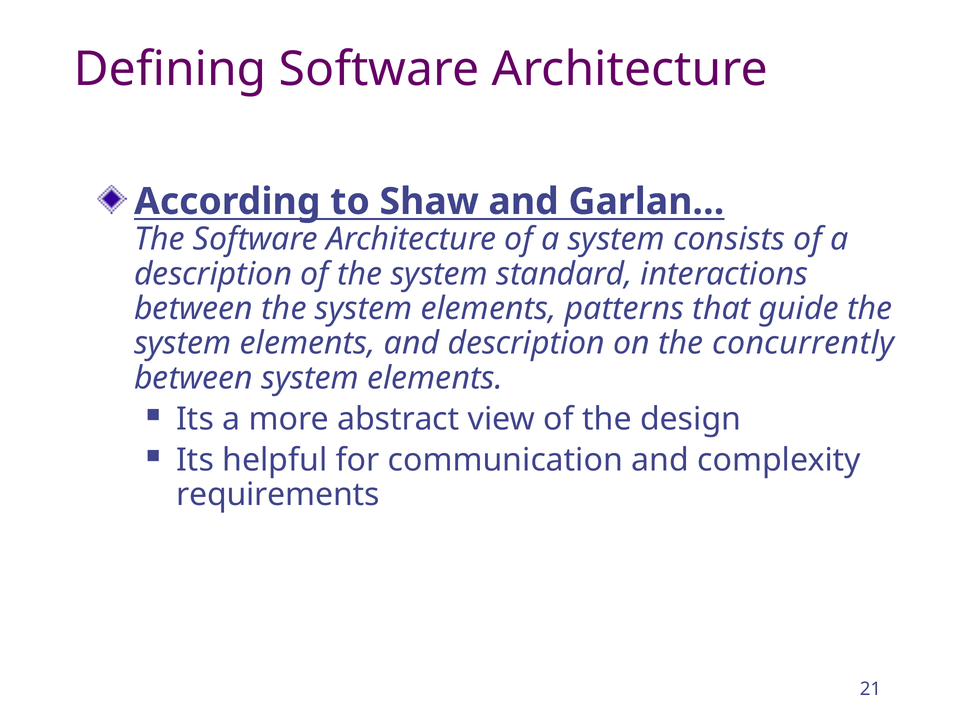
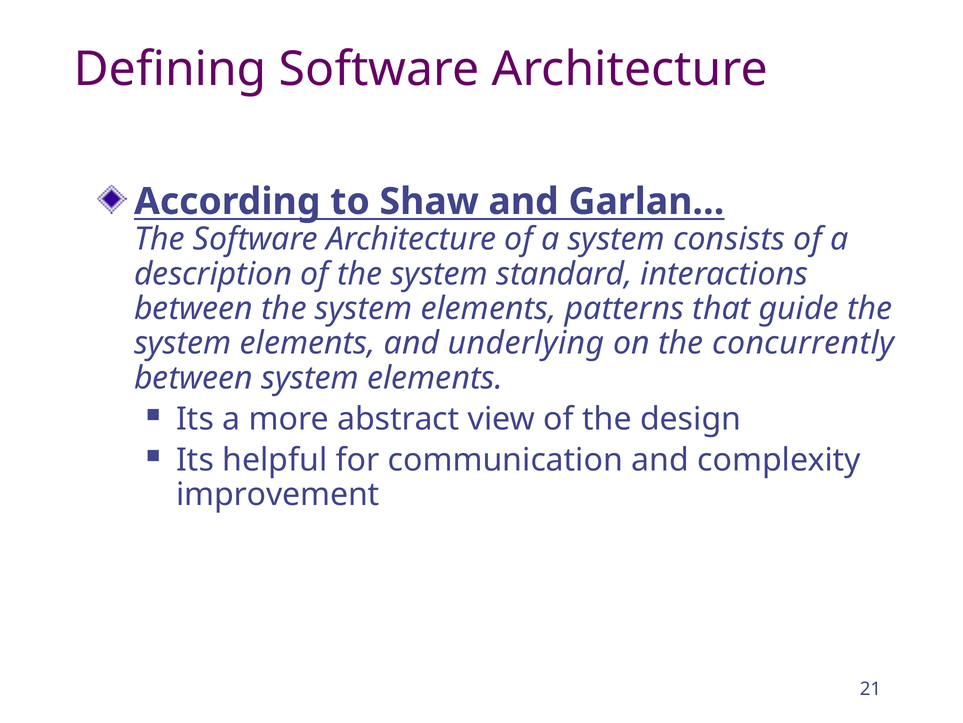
and description: description -> underlying
requirements: requirements -> improvement
